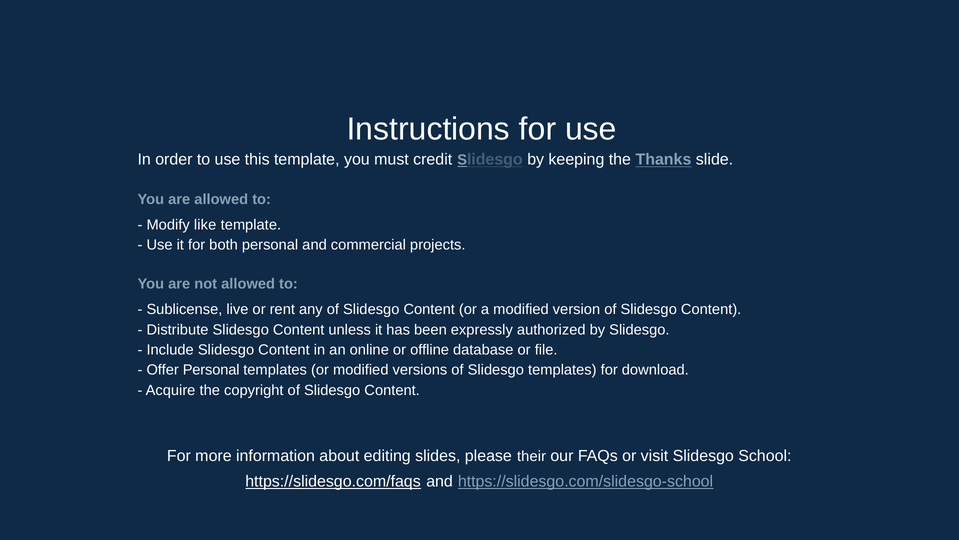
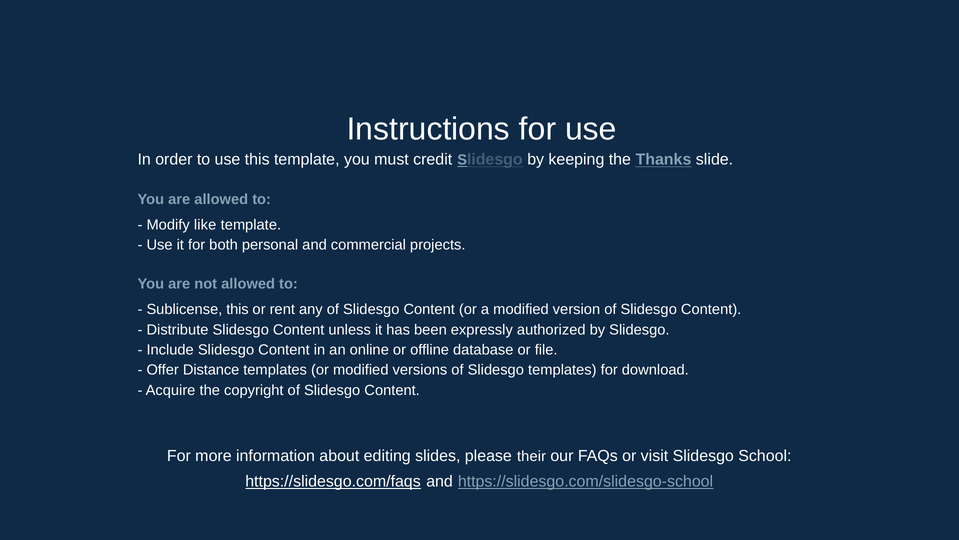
Sublicense live: live -> this
Offer Personal: Personal -> Distance
